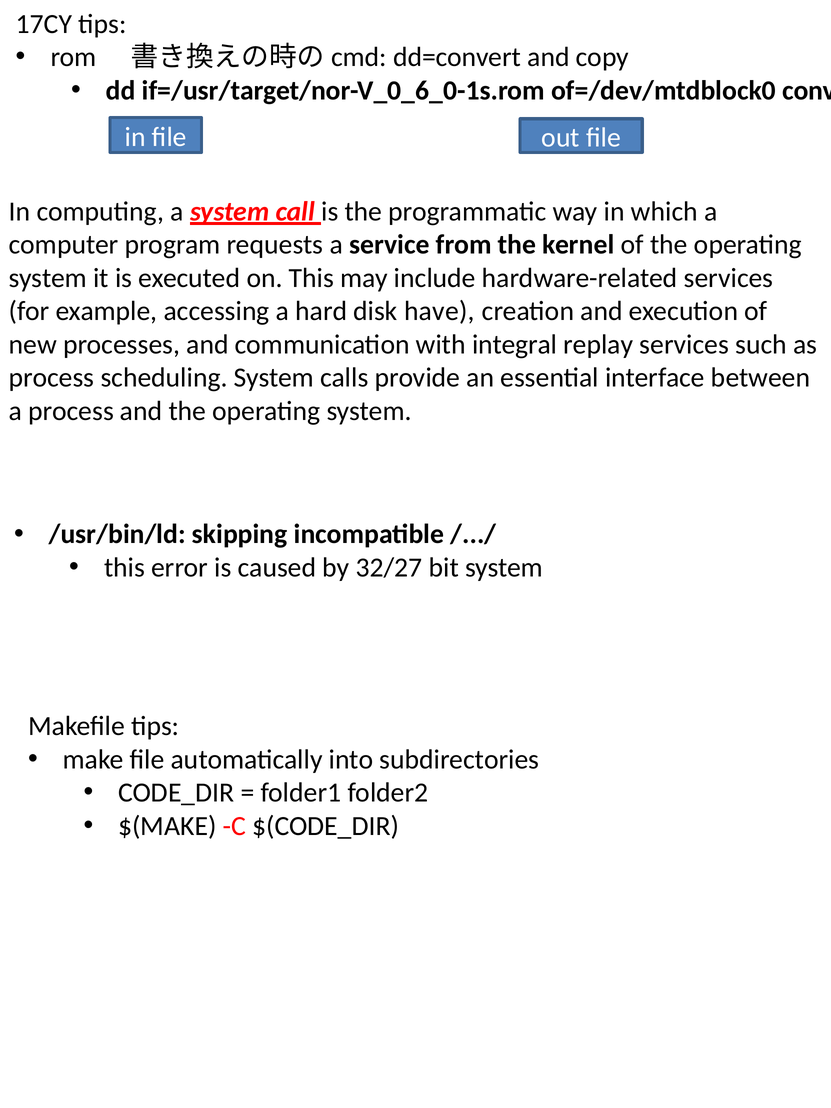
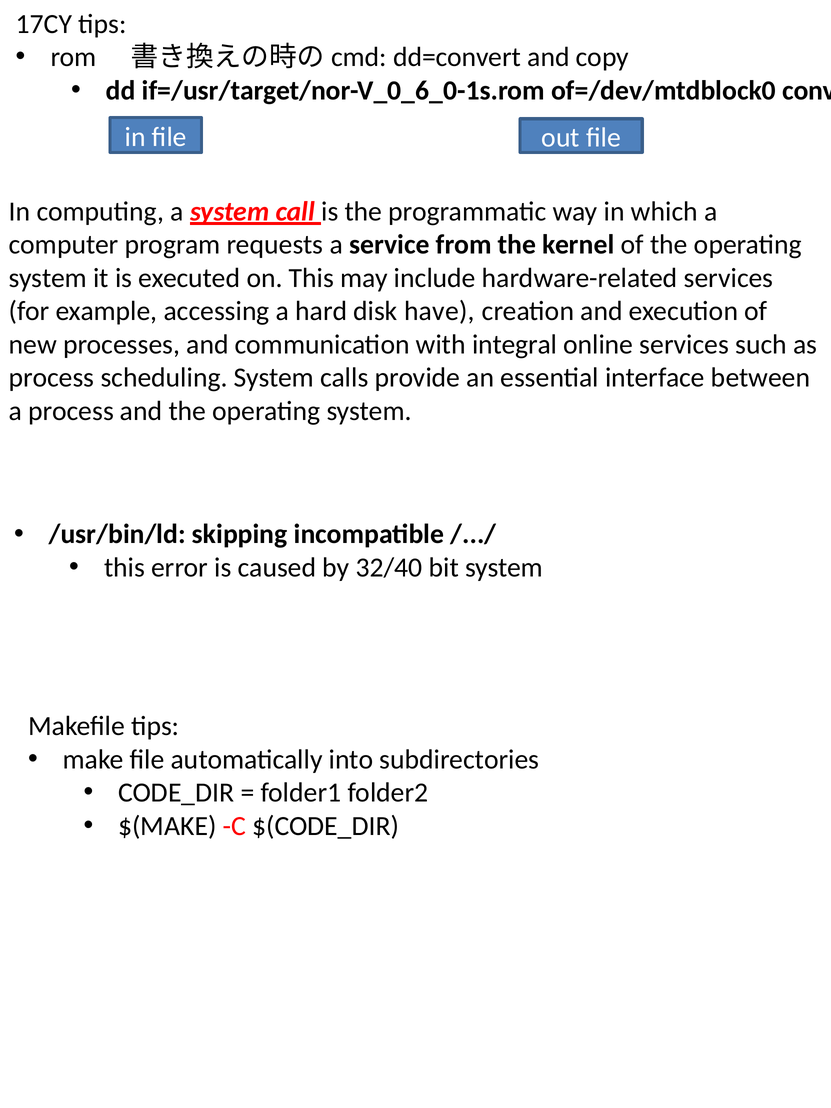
replay: replay -> online
32/27: 32/27 -> 32/40
